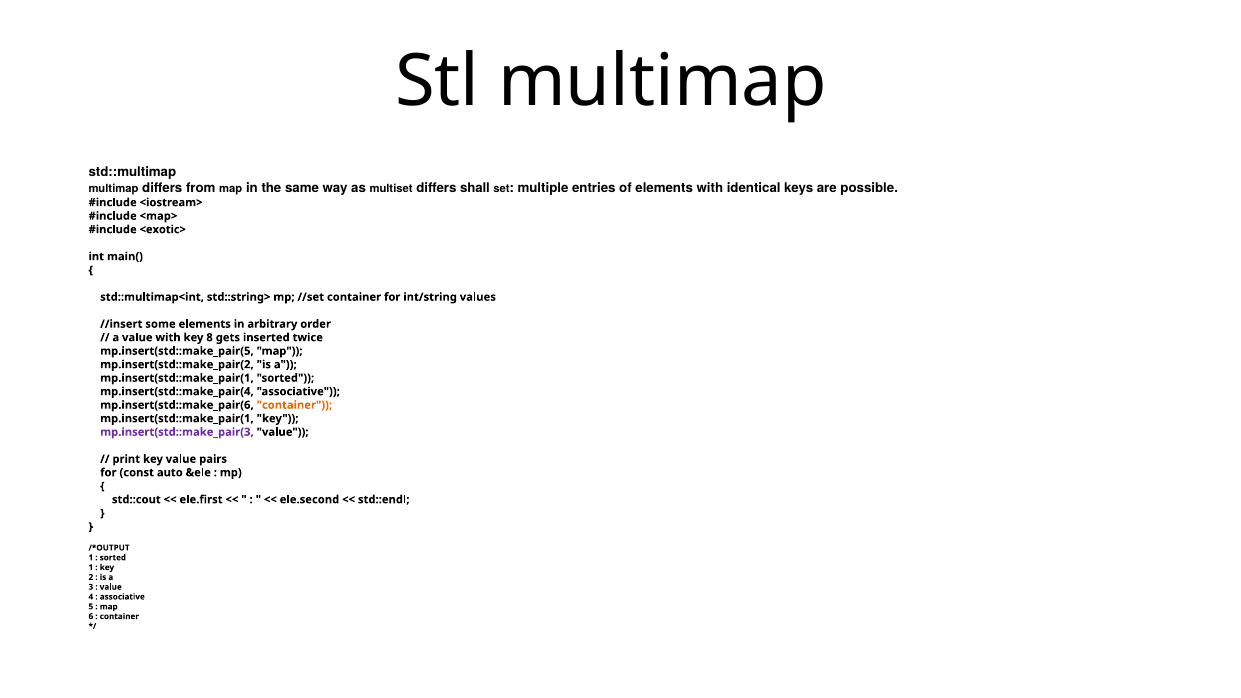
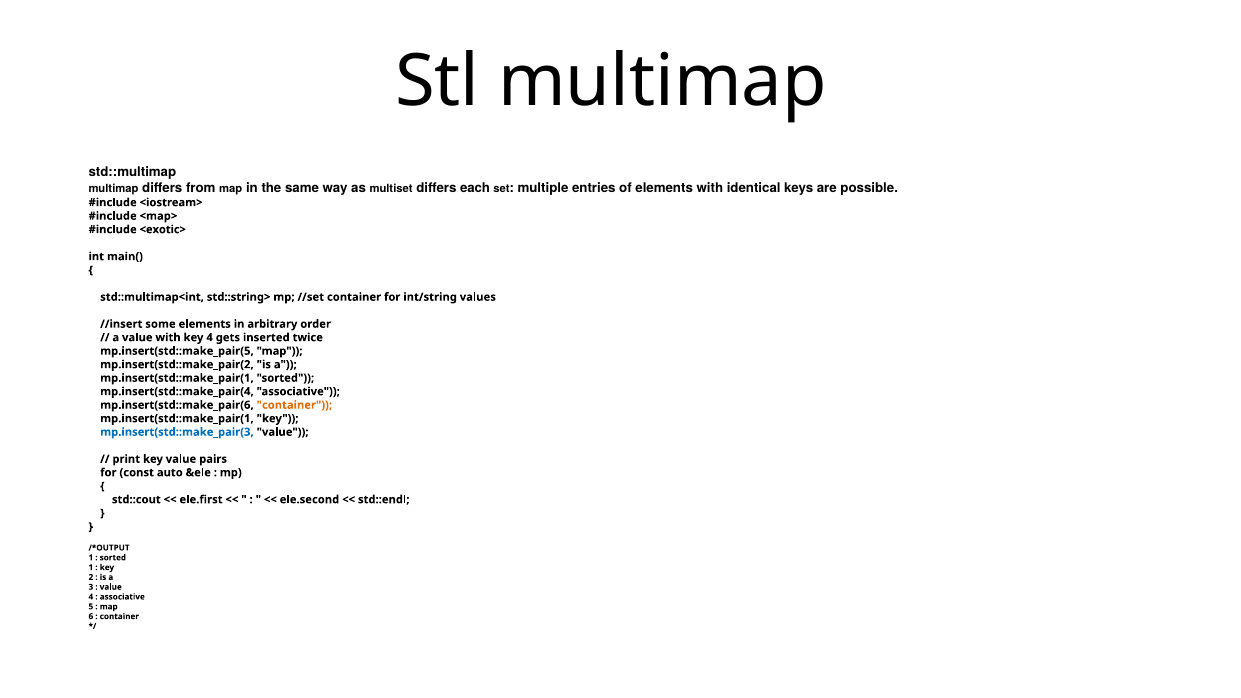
shall: shall -> each
key 8: 8 -> 4
mp.insert(std::make_pair(3 colour: purple -> blue
